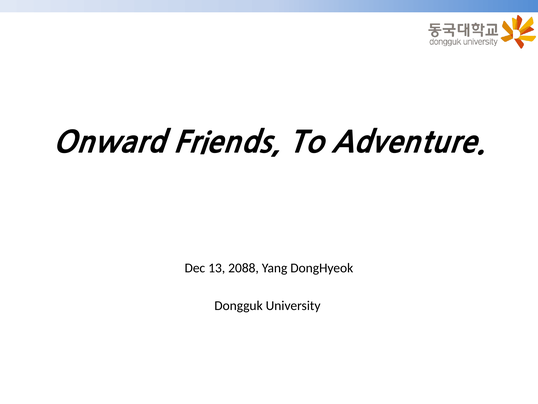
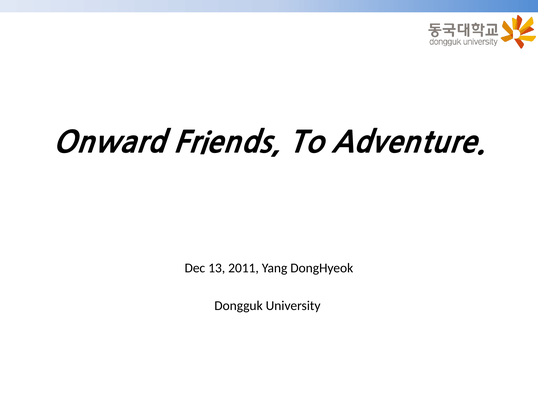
2088: 2088 -> 2011
